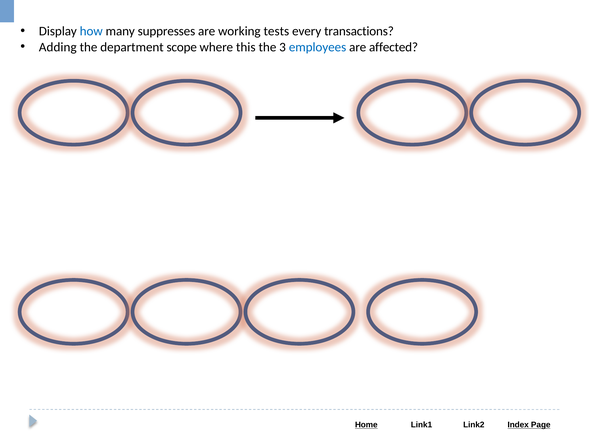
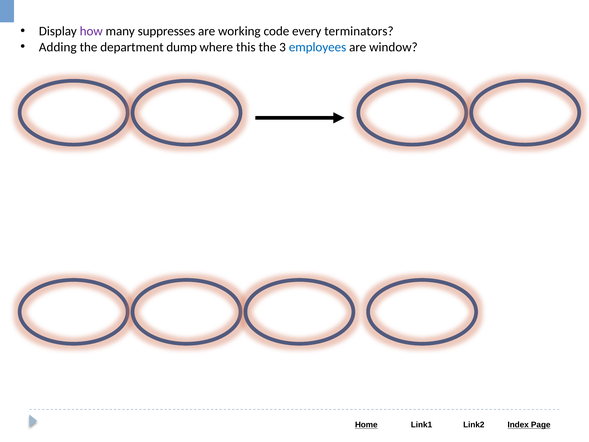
how colour: blue -> purple
tests: tests -> code
transactions: transactions -> terminators
scope: scope -> dump
affected: affected -> window
